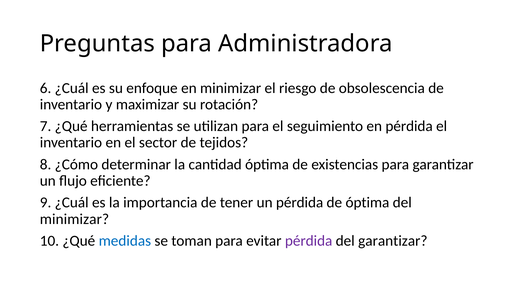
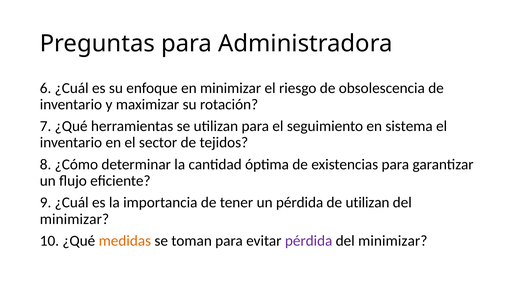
en pérdida: pérdida -> sistema
de óptima: óptima -> utilizan
medidas colour: blue -> orange
garantizar at (393, 241): garantizar -> minimizar
